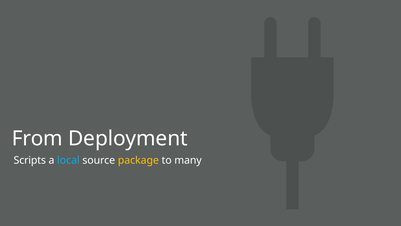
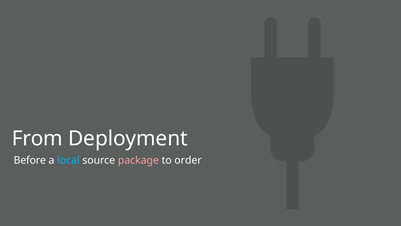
Scripts: Scripts -> Before
package colour: yellow -> pink
many: many -> order
